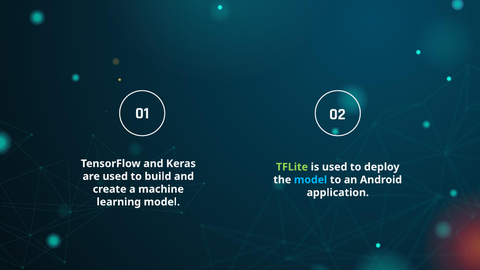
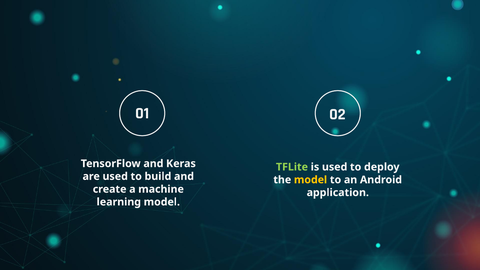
model at (311, 180) colour: light blue -> yellow
